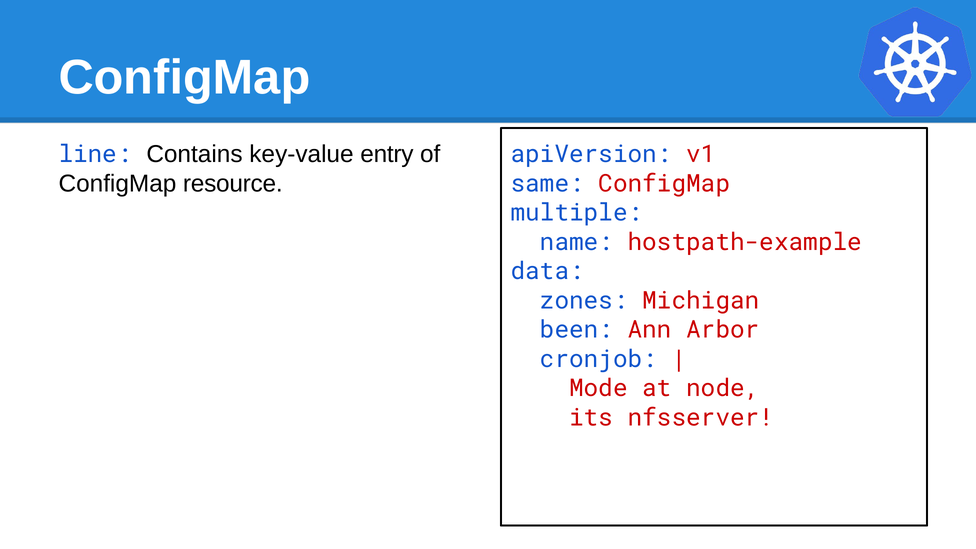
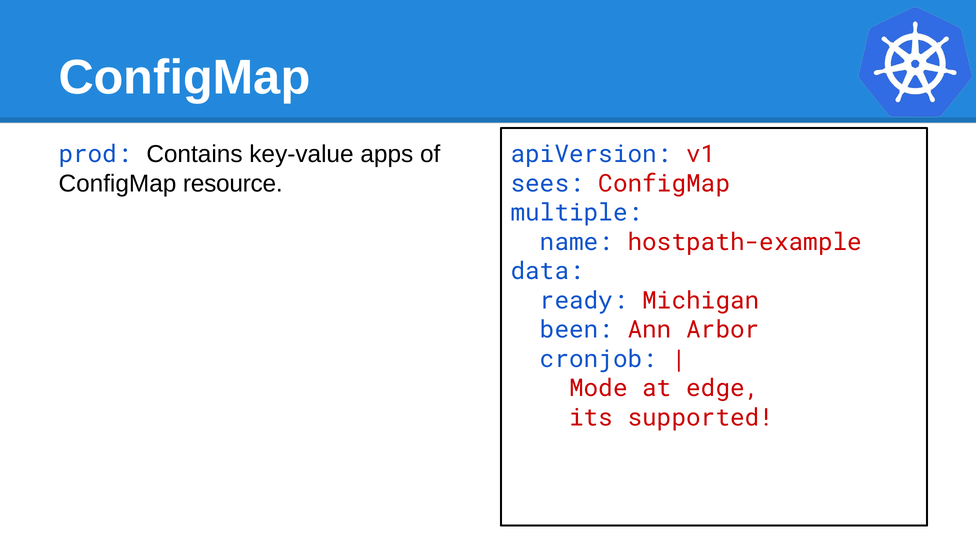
line: line -> prod
entry: entry -> apps
same: same -> sees
zones: zones -> ready
node: node -> edge
nfsserver: nfsserver -> supported
